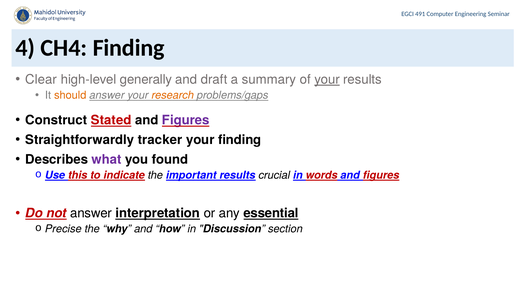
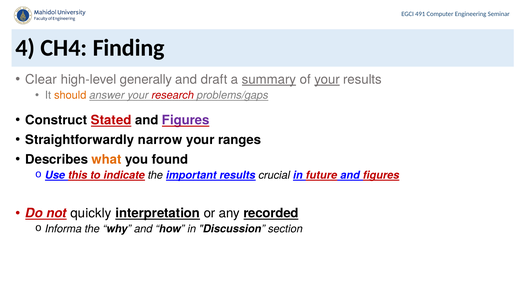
summary underline: none -> present
research colour: orange -> red
tracker: tracker -> narrow
your finding: finding -> ranges
what colour: purple -> orange
words: words -> future
not answer: answer -> quickly
essential: essential -> recorded
Precise: Precise -> Informa
